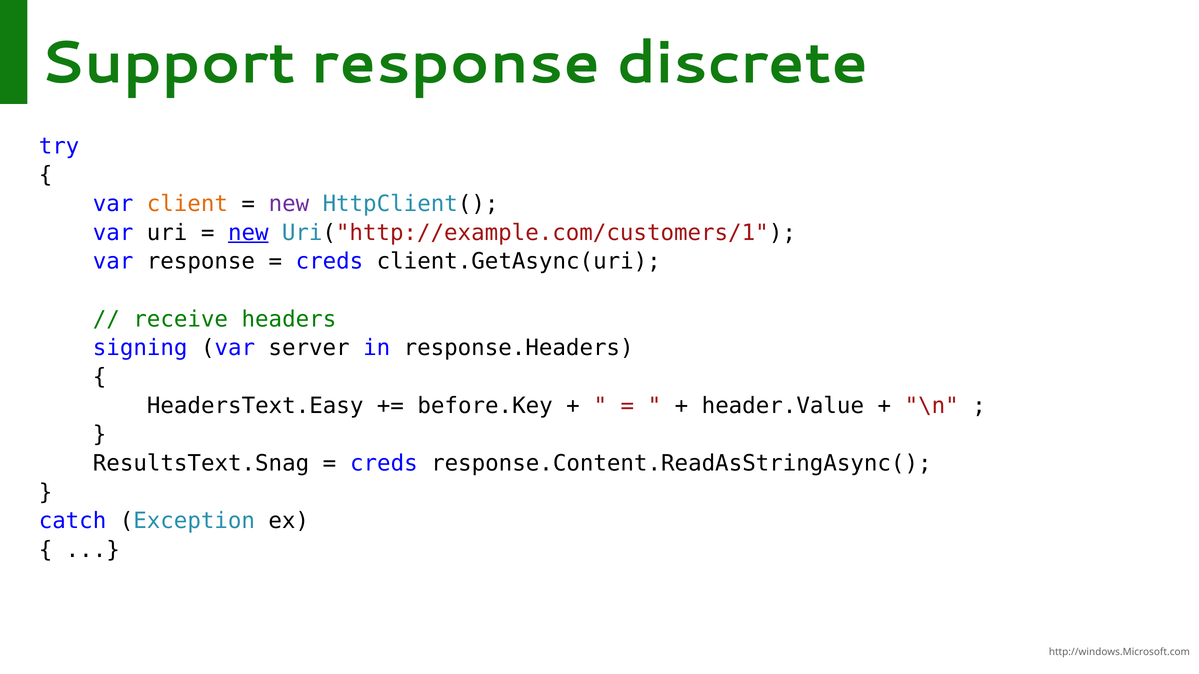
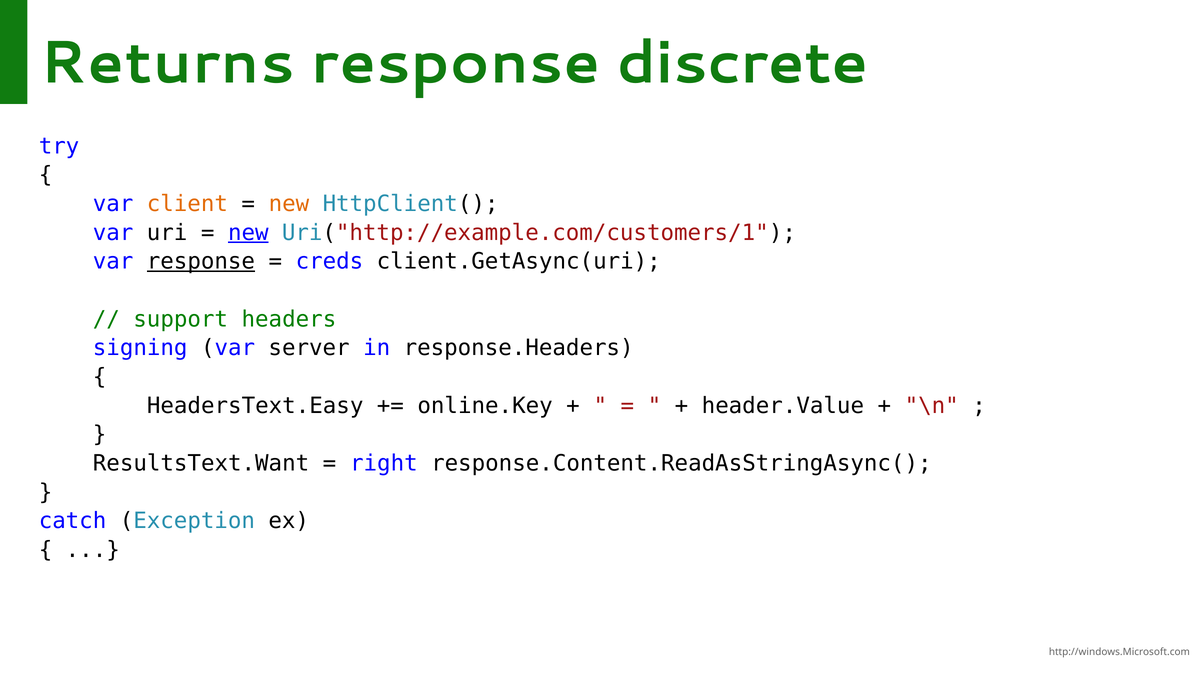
Support: Support -> Returns
new at (289, 204) colour: purple -> orange
response at (201, 262) underline: none -> present
receive: receive -> support
before.Key: before.Key -> online.Key
ResultsText.Snag: ResultsText.Snag -> ResultsText.Want
creds at (384, 464): creds -> right
